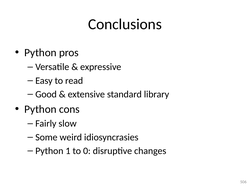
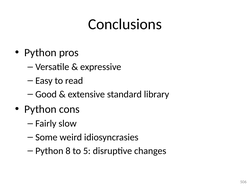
1: 1 -> 8
0: 0 -> 5
